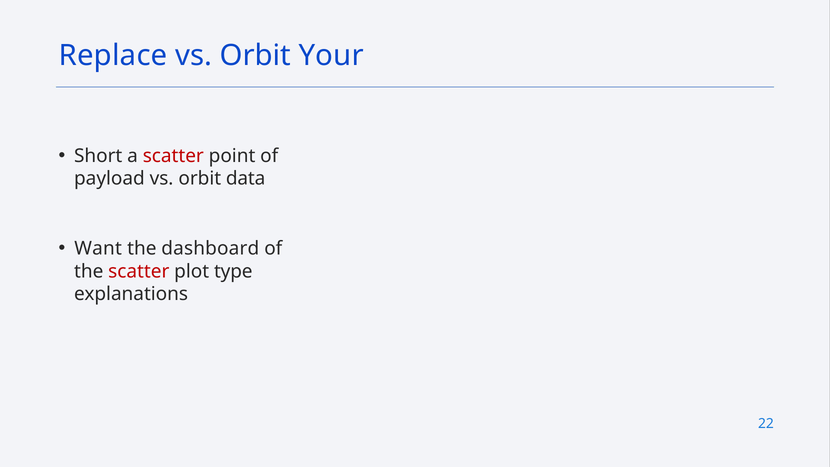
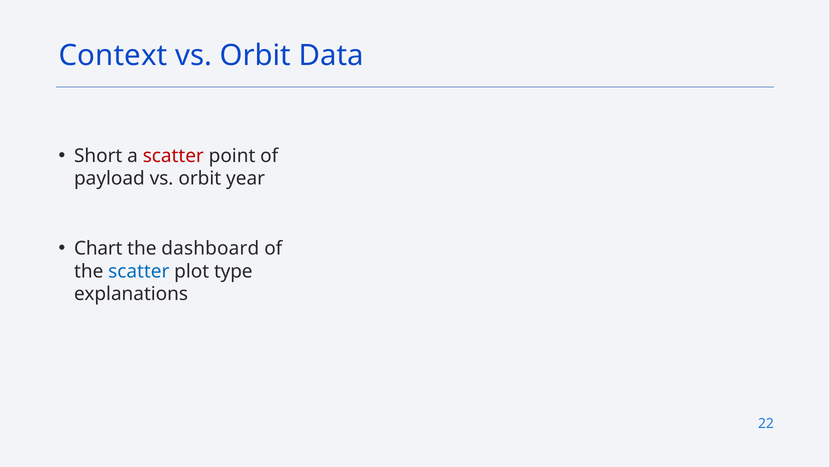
Replace: Replace -> Context
Your: Your -> Data
data: data -> year
Want: Want -> Chart
scatter at (139, 271) colour: red -> blue
